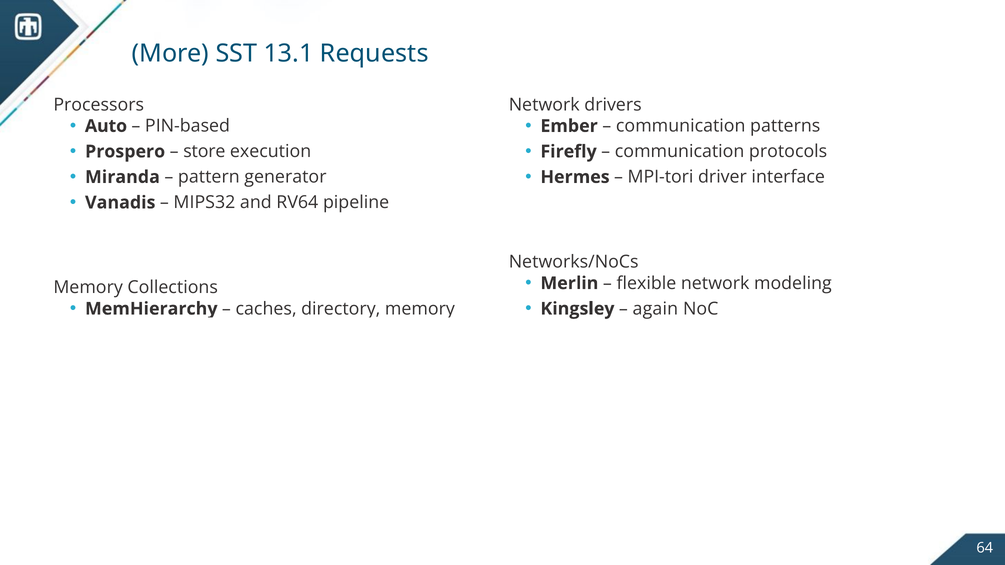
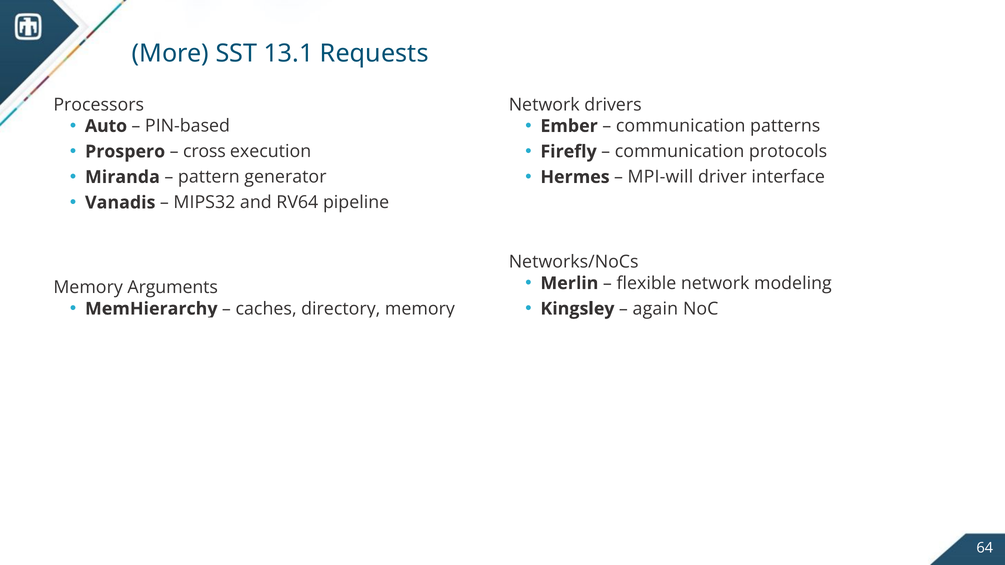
store: store -> cross
MPI-tori: MPI-tori -> MPI-will
Collections: Collections -> Arguments
